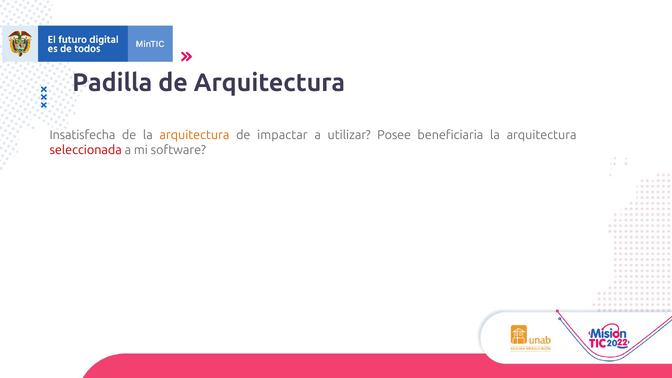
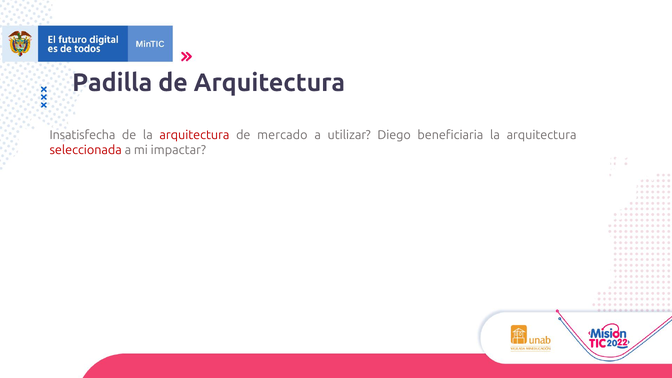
arquitectura at (194, 135) colour: orange -> red
impactar: impactar -> mercado
Posee: Posee -> Diego
software: software -> impactar
